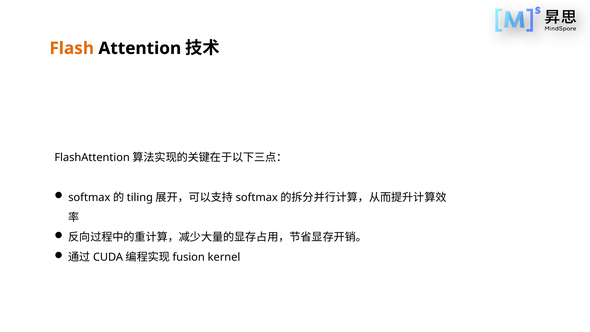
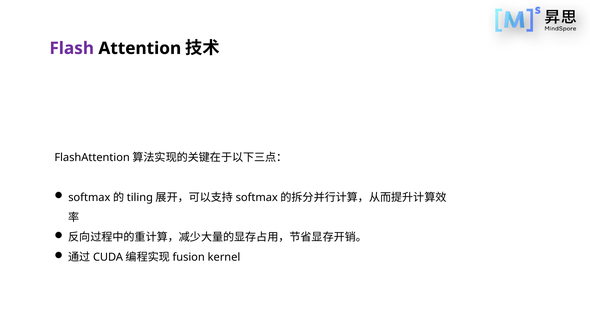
Flash colour: orange -> purple
